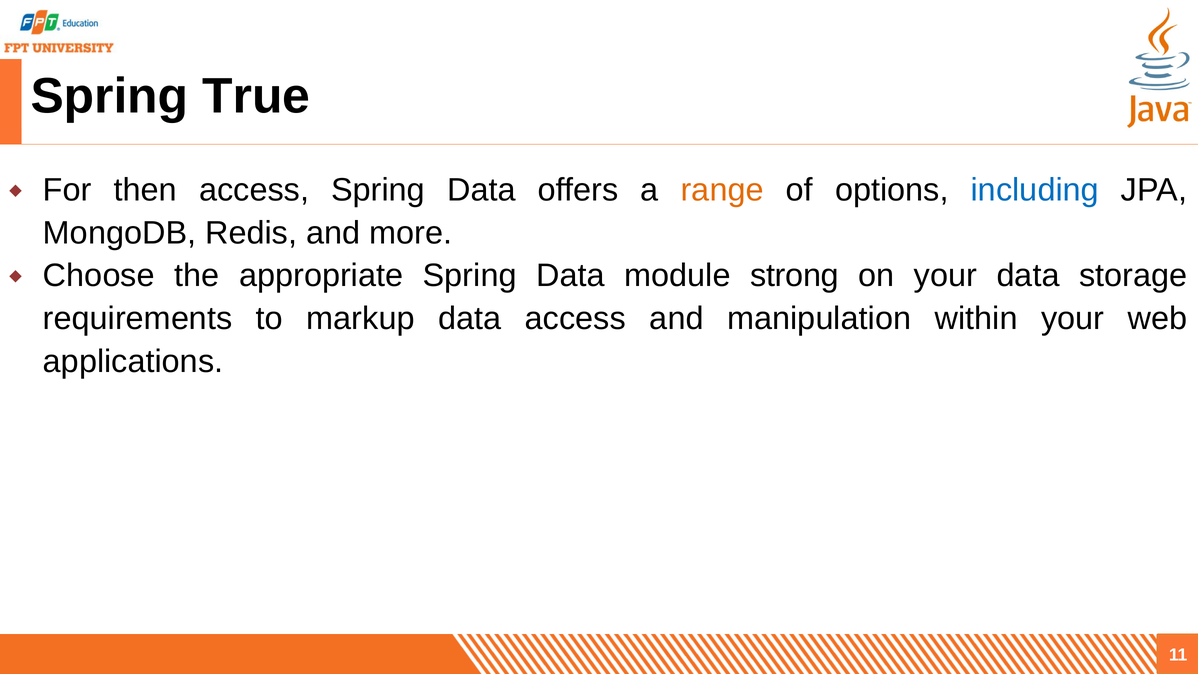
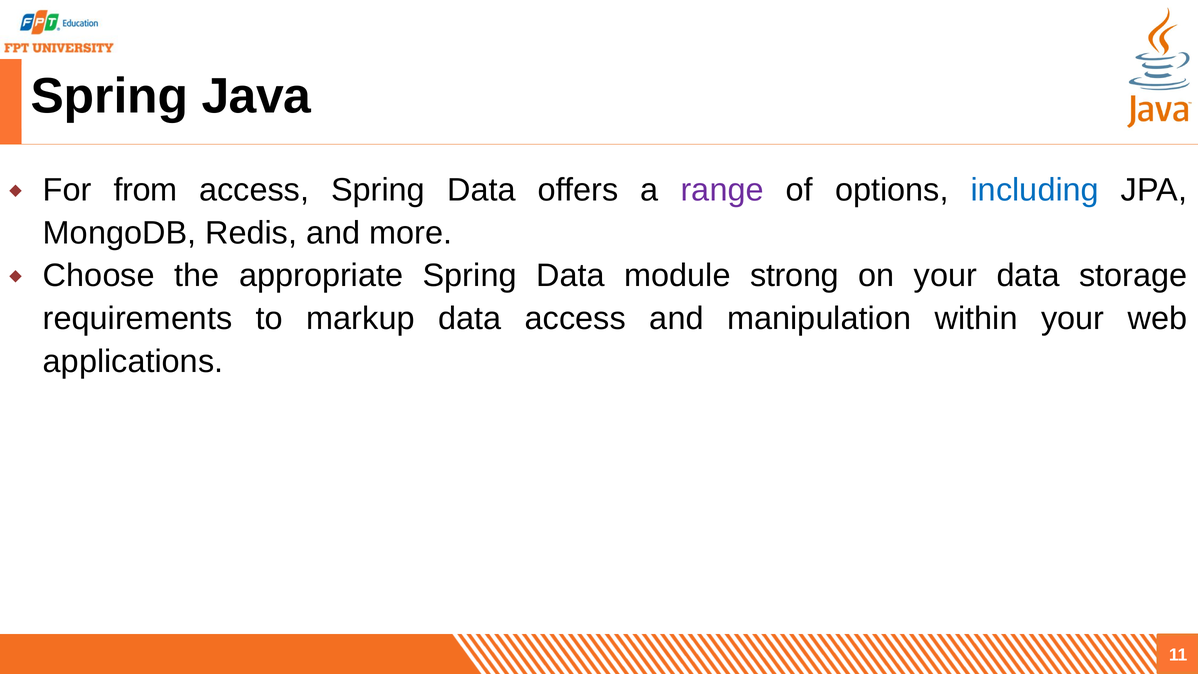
True: True -> Java
then: then -> from
range colour: orange -> purple
